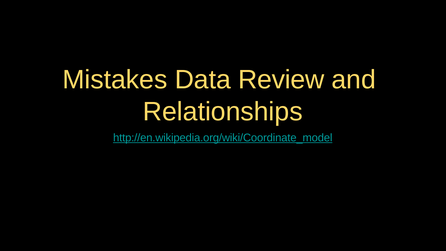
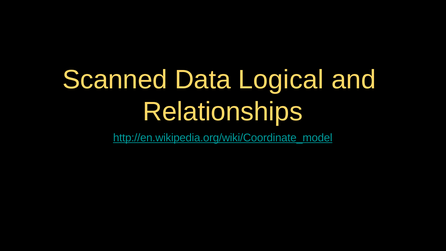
Mistakes: Mistakes -> Scanned
Review: Review -> Logical
